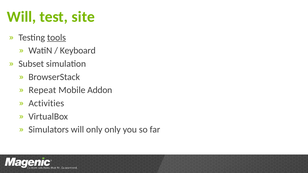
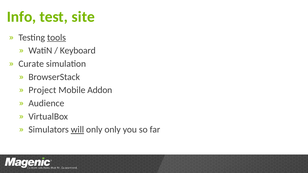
Will at (22, 17): Will -> Info
Subset: Subset -> Curate
Repeat: Repeat -> Project
Activities: Activities -> Audience
will at (77, 130) underline: none -> present
